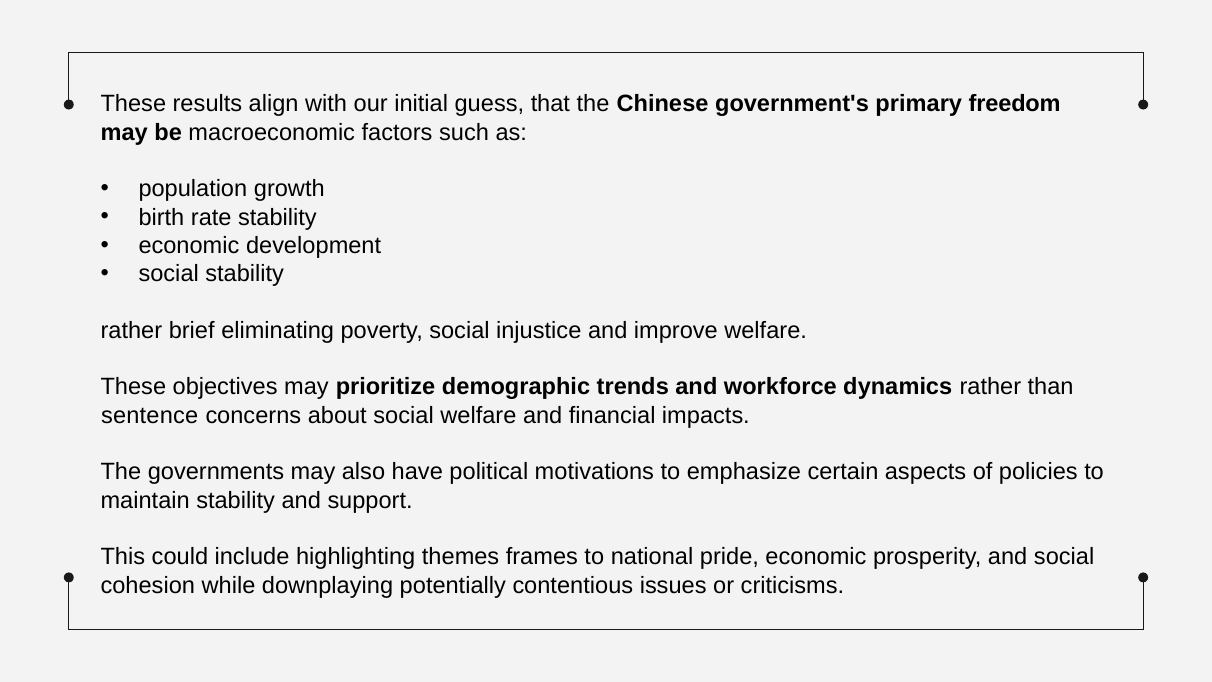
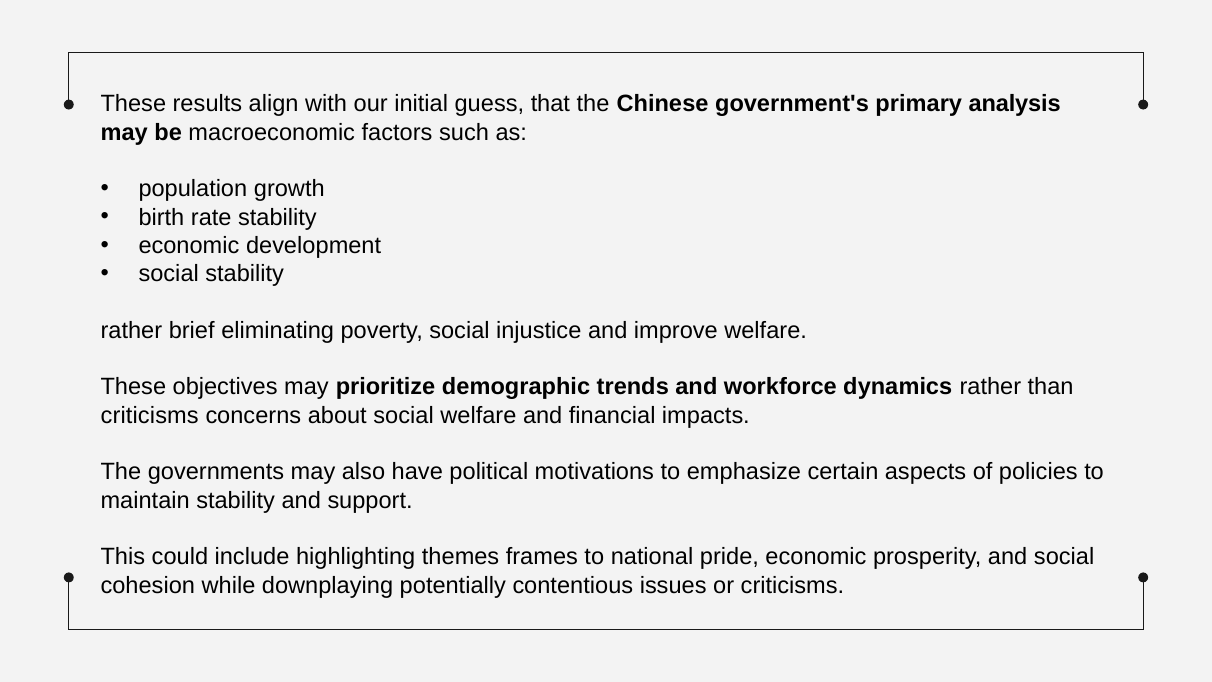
freedom: freedom -> analysis
sentence at (150, 415): sentence -> criticisms
